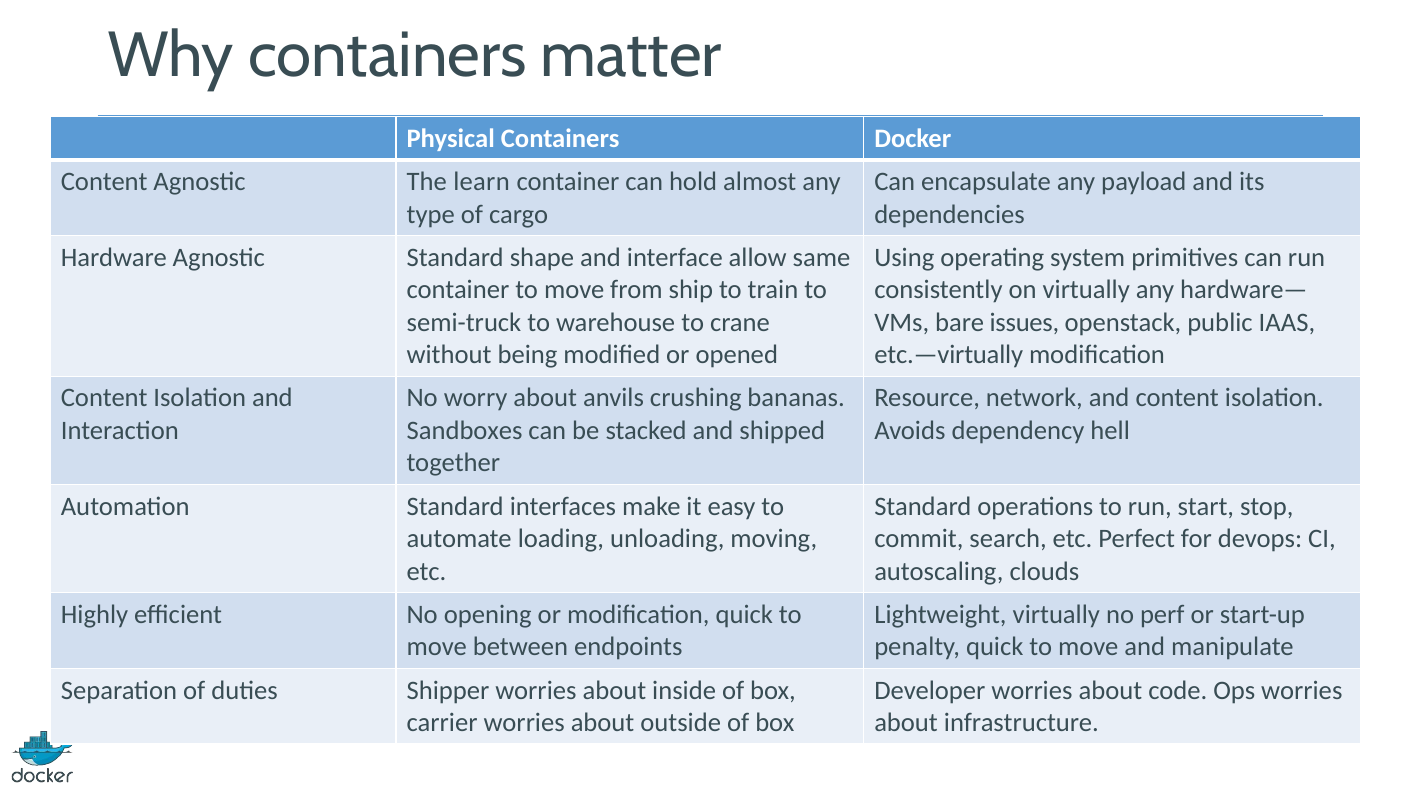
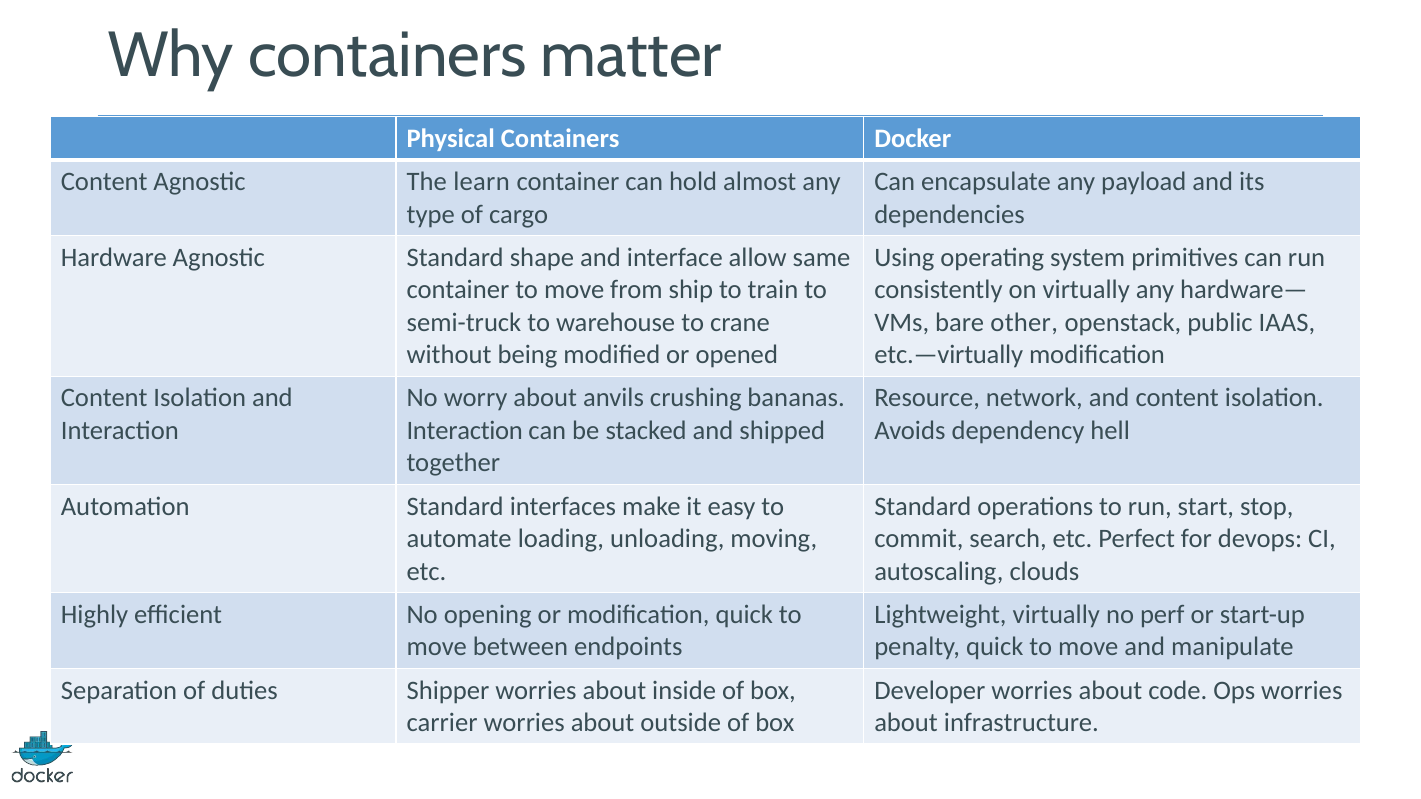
issues: issues -> other
Sandboxes at (465, 431): Sandboxes -> Interaction
